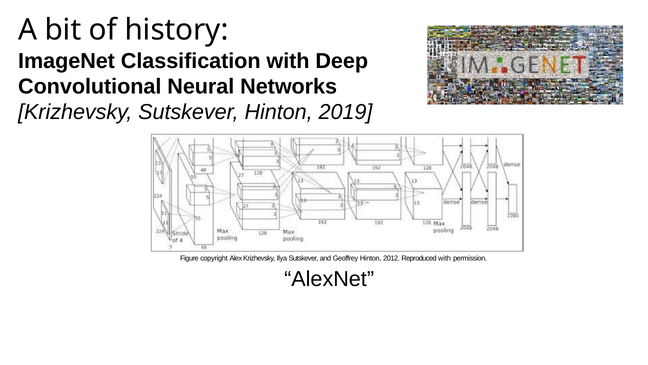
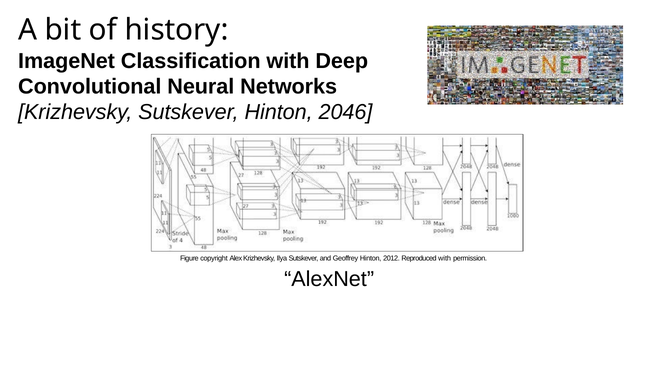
2019: 2019 -> 2046
